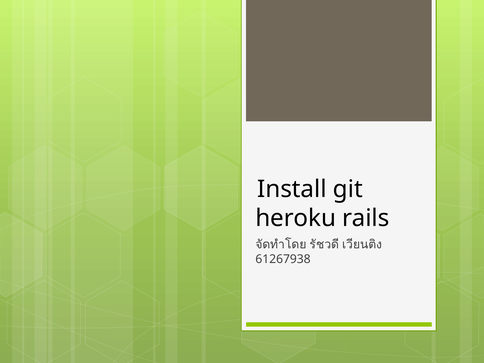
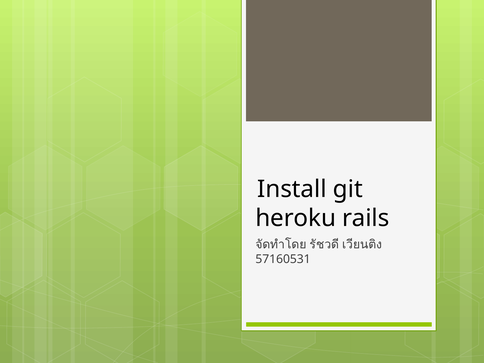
61267938: 61267938 -> 57160531
